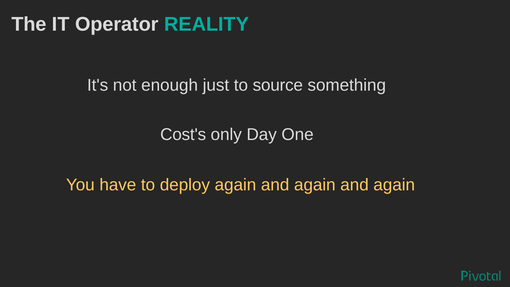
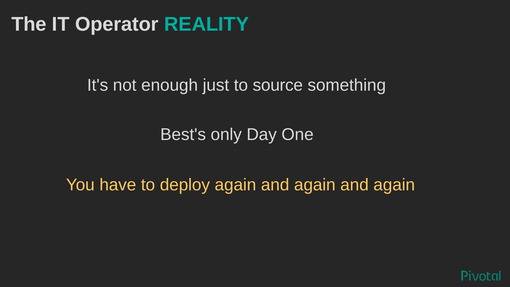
Cost's: Cost's -> Best's
